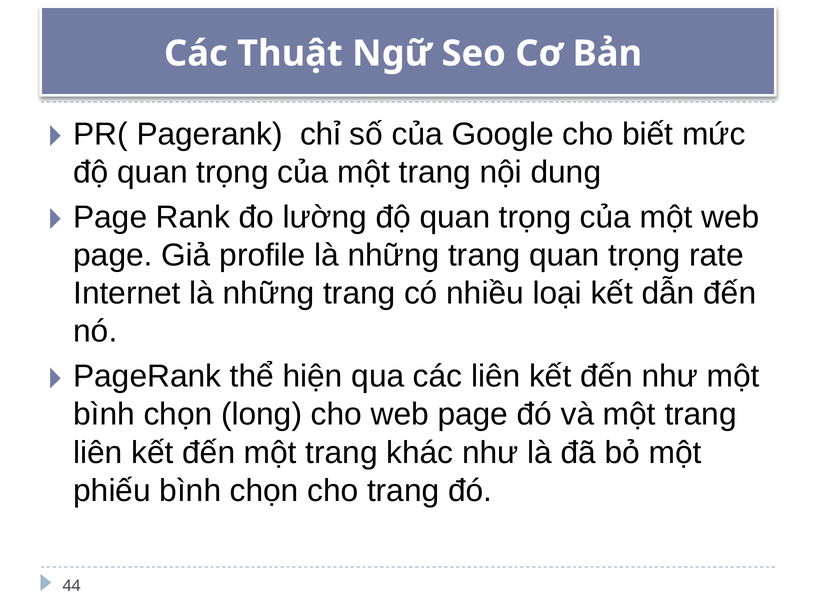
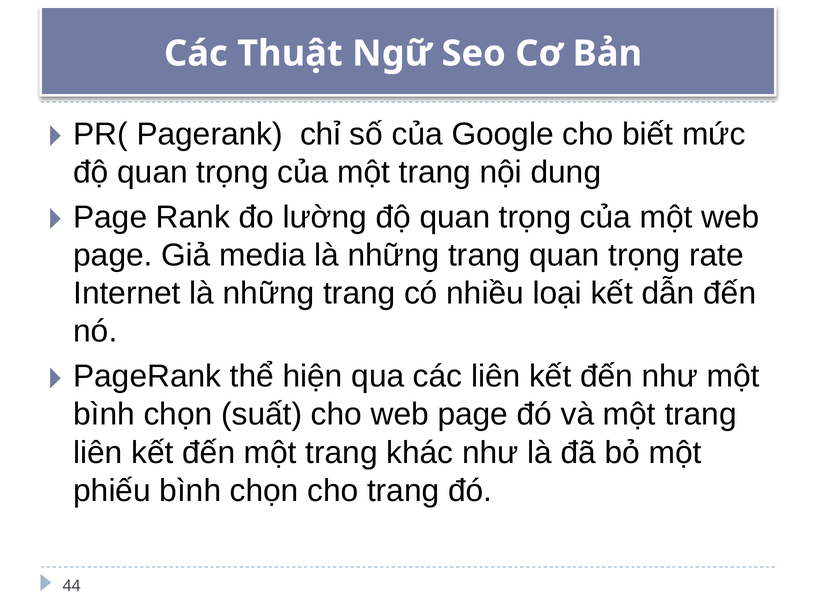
profile: profile -> media
long: long -> suất
